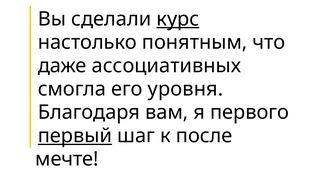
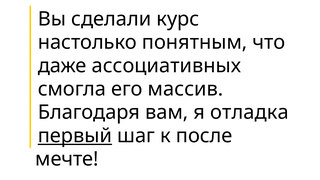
курс underline: present -> none
уровня: уровня -> массив
первого: первого -> отладка
